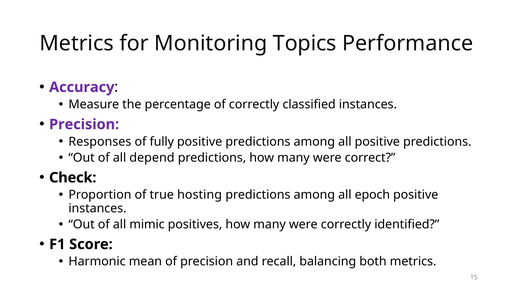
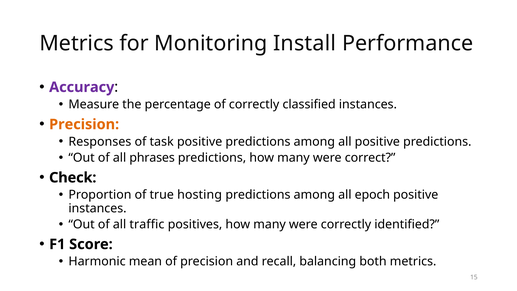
Topics: Topics -> Install
Precision at (84, 124) colour: purple -> orange
fully: fully -> task
depend: depend -> phrases
mimic: mimic -> traffic
